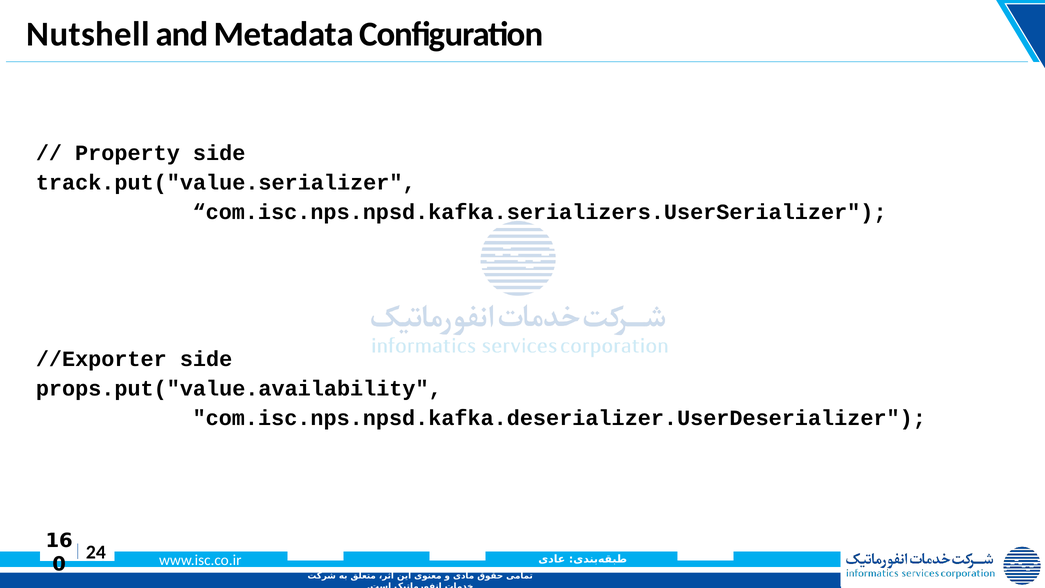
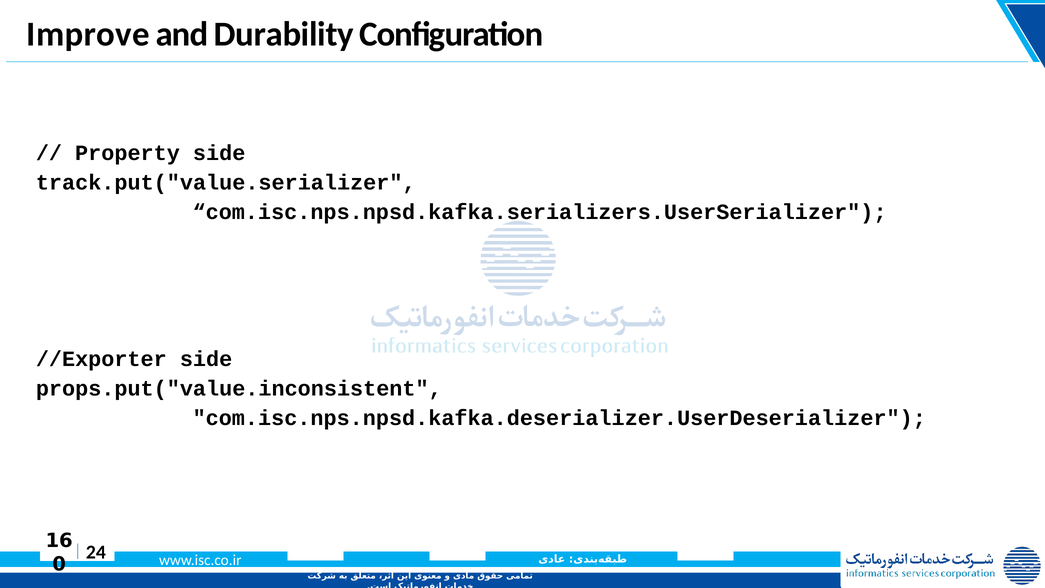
Nutshell: Nutshell -> Improve
Metadata: Metadata -> Durability
props.put("value.availability: props.put("value.availability -> props.put("value.inconsistent
